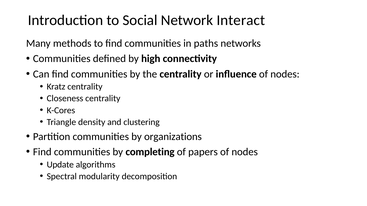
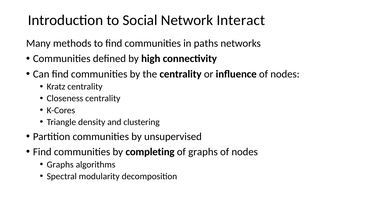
organizations: organizations -> unsupervised
of papers: papers -> graphs
Update at (60, 165): Update -> Graphs
